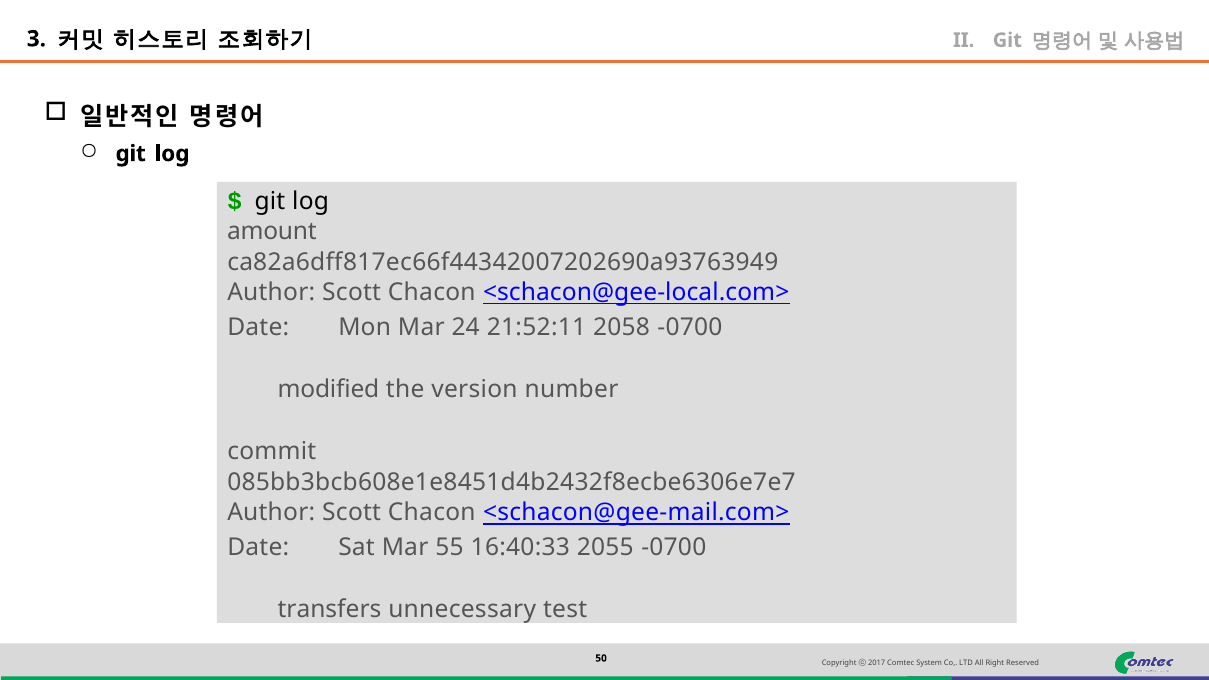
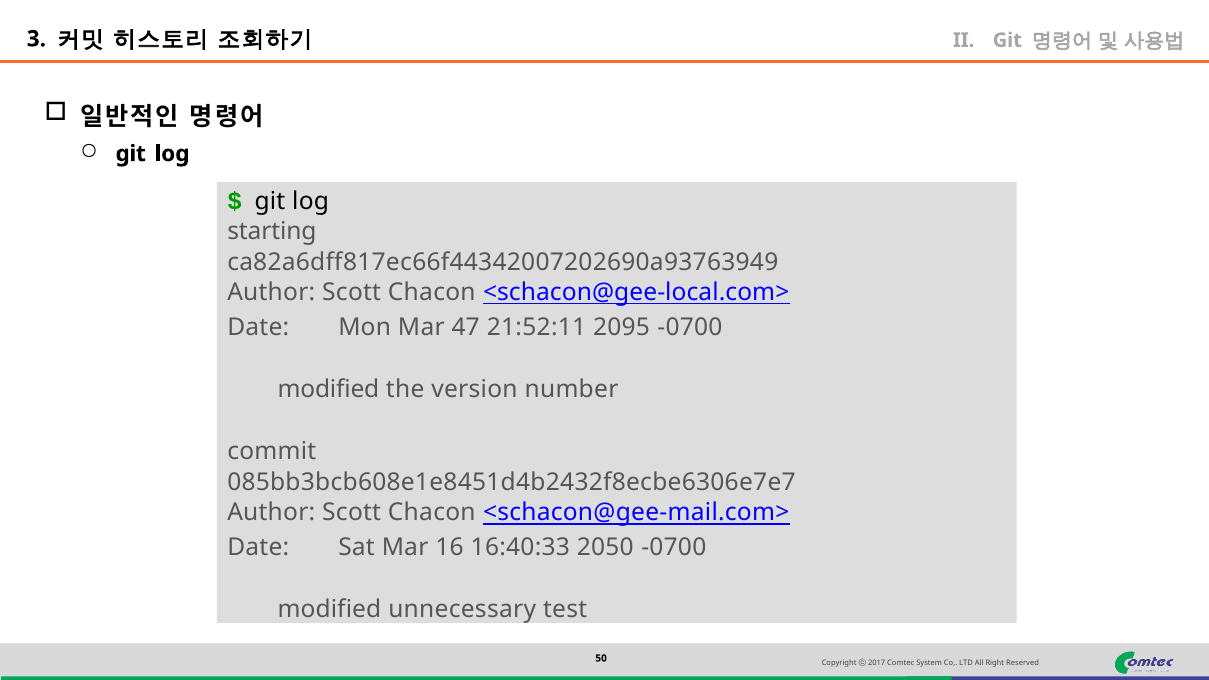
amount: amount -> starting
24: 24 -> 47
2058: 2058 -> 2095
55: 55 -> 16
2055: 2055 -> 2050
transfers at (329, 610): transfers -> modified
